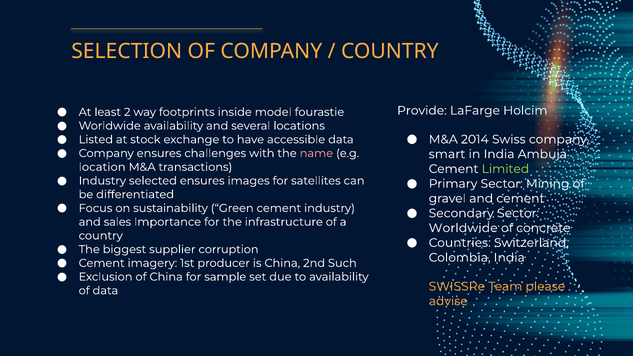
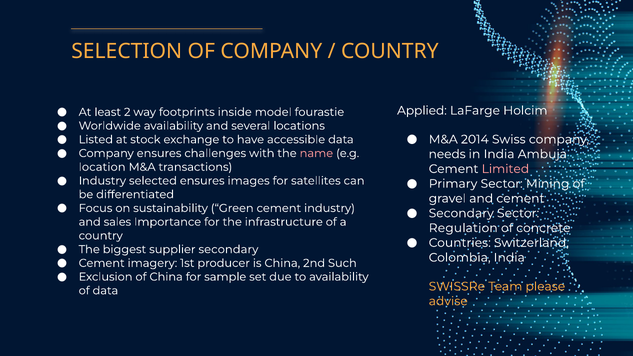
Provide: Provide -> Applied
smart: smart -> needs
Limited colour: light green -> pink
Worldwide at (463, 228): Worldwide -> Regulation
supplier corruption: corruption -> secondary
